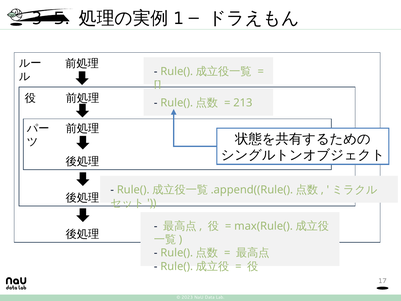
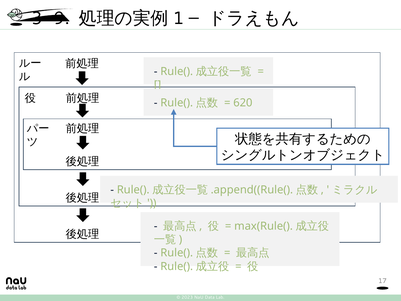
3-5: 3-5 -> 3-9
213: 213 -> 620
